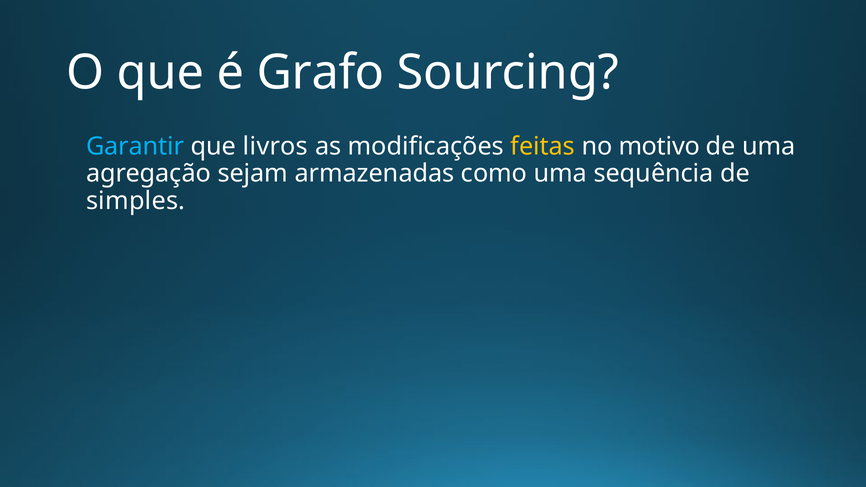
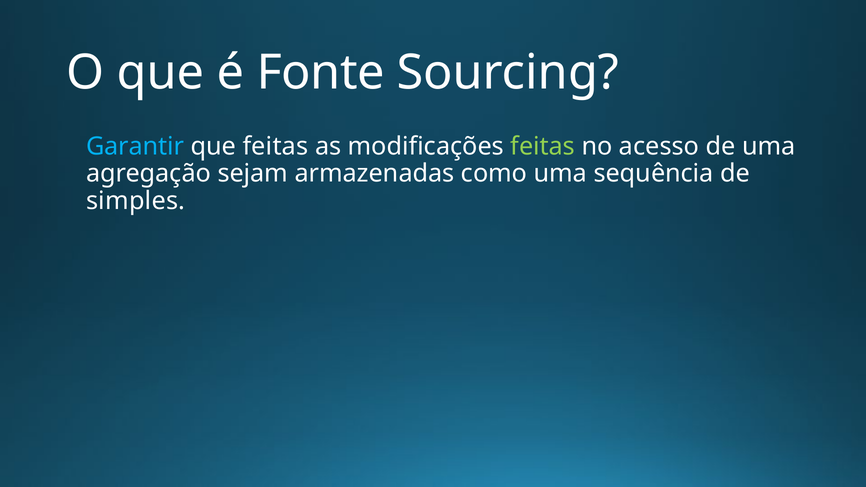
Grafo: Grafo -> Fonte
que livros: livros -> feitas
feitas at (543, 146) colour: yellow -> light green
motivo: motivo -> acesso
